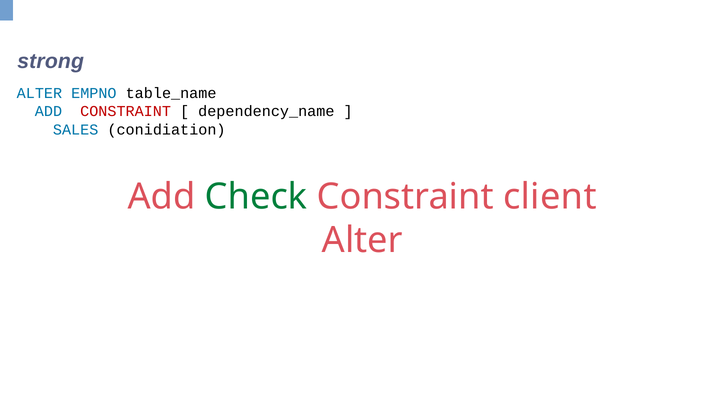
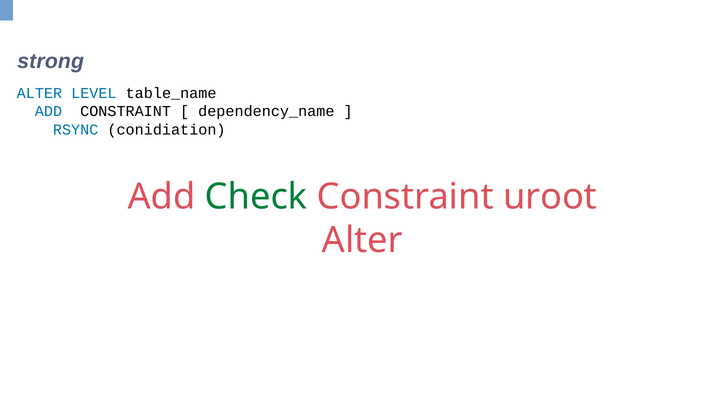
EMPNO: EMPNO -> LEVEL
CONSTRAINT at (126, 111) colour: red -> black
SALES: SALES -> RSYNC
client: client -> uroot
